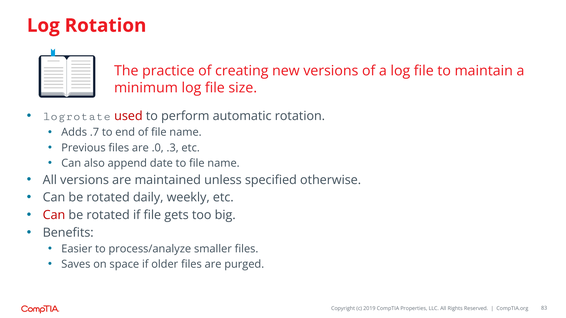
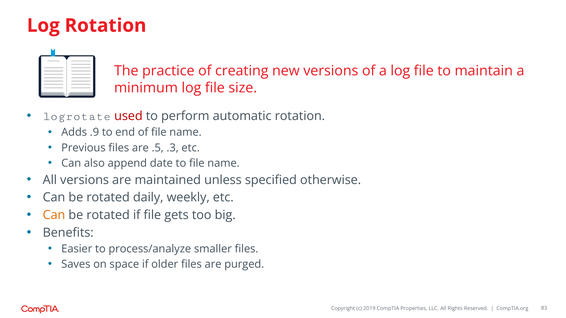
.7: .7 -> .9
.0: .0 -> .5
Can at (54, 215) colour: red -> orange
